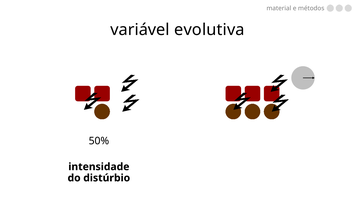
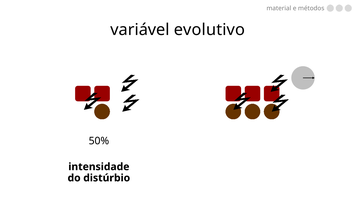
evolutiva: evolutiva -> evolutivo
